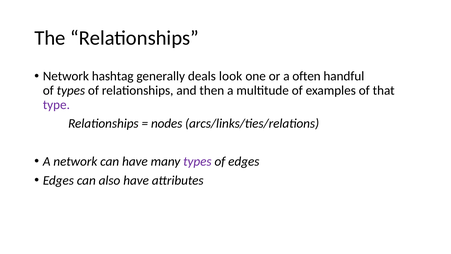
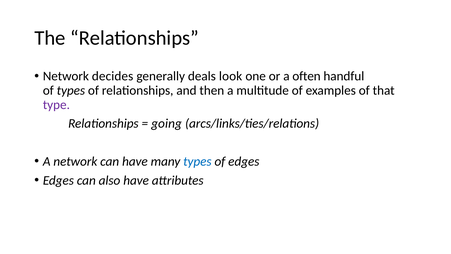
hashtag: hashtag -> decides
nodes: nodes -> going
types at (197, 161) colour: purple -> blue
